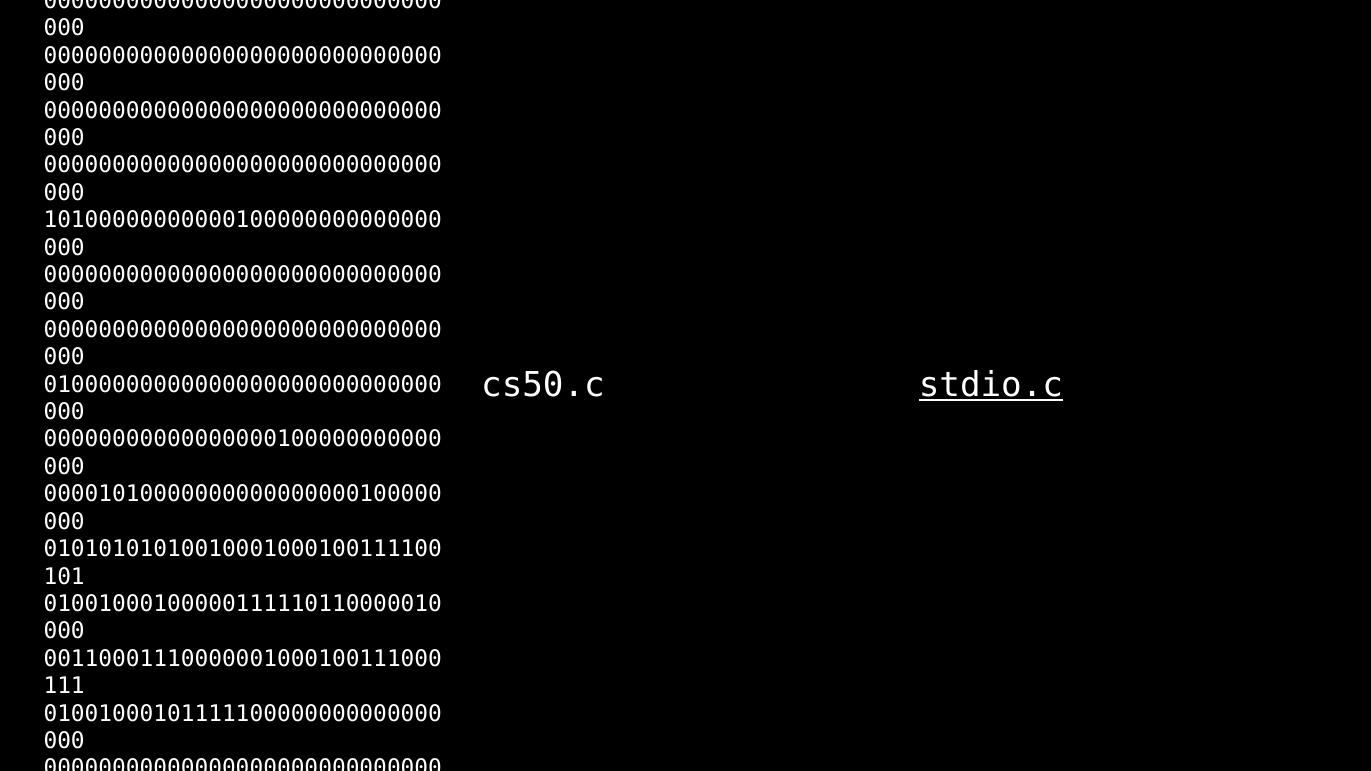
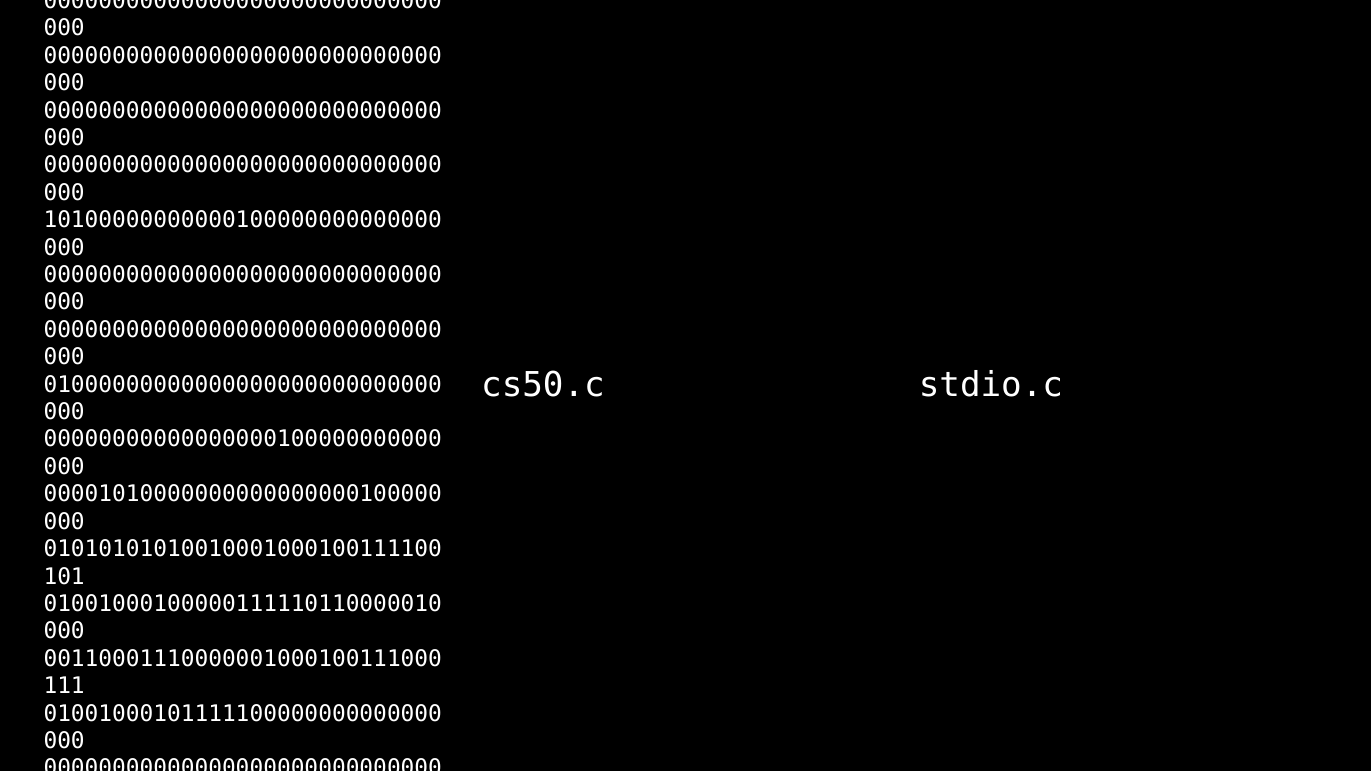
stdio.c underline: present -> none
